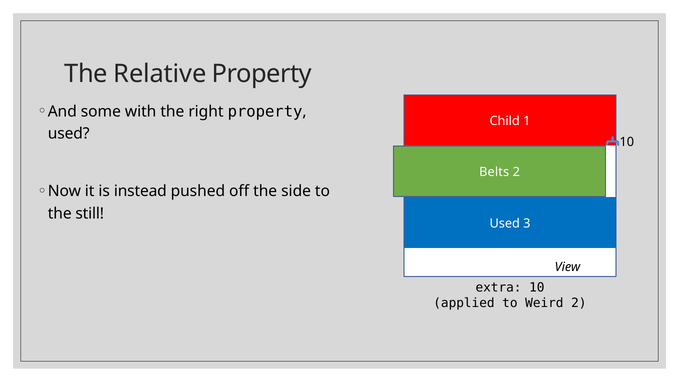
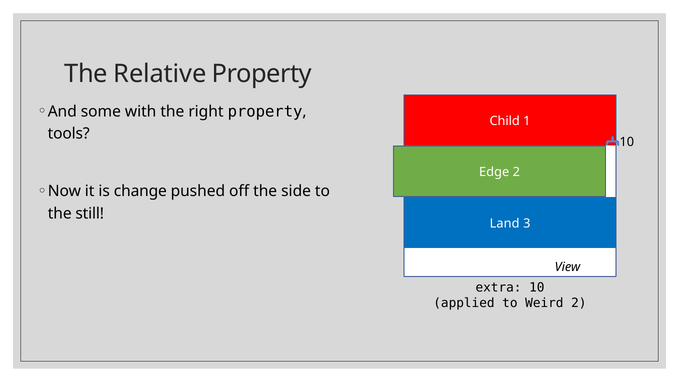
used at (69, 134): used -> tools
Belts: Belts -> Edge
instead: instead -> change
Used at (505, 223): Used -> Land
